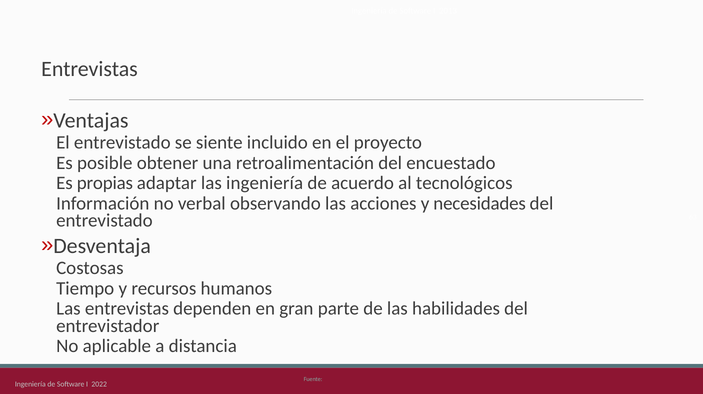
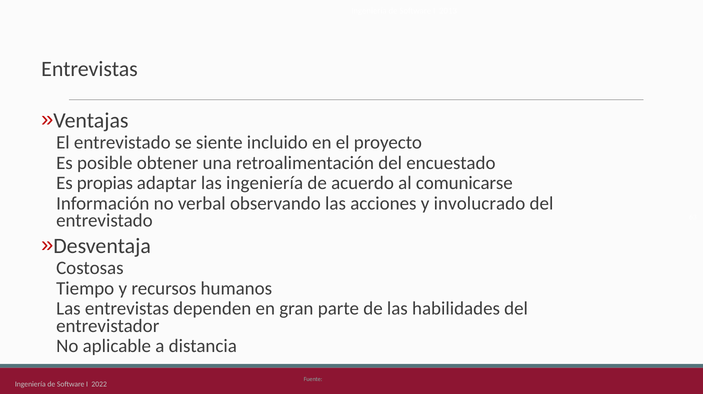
tecnológicos: tecnológicos -> comunicarse
necesidades: necesidades -> involucrado
